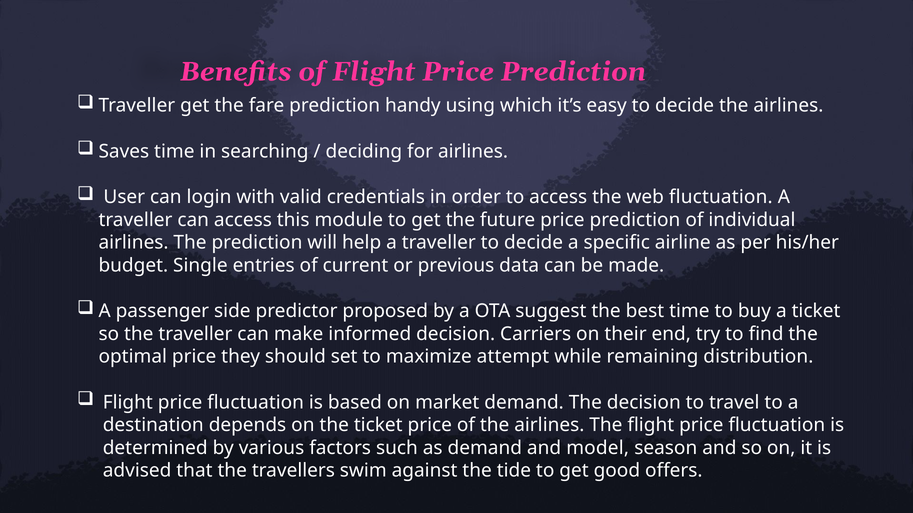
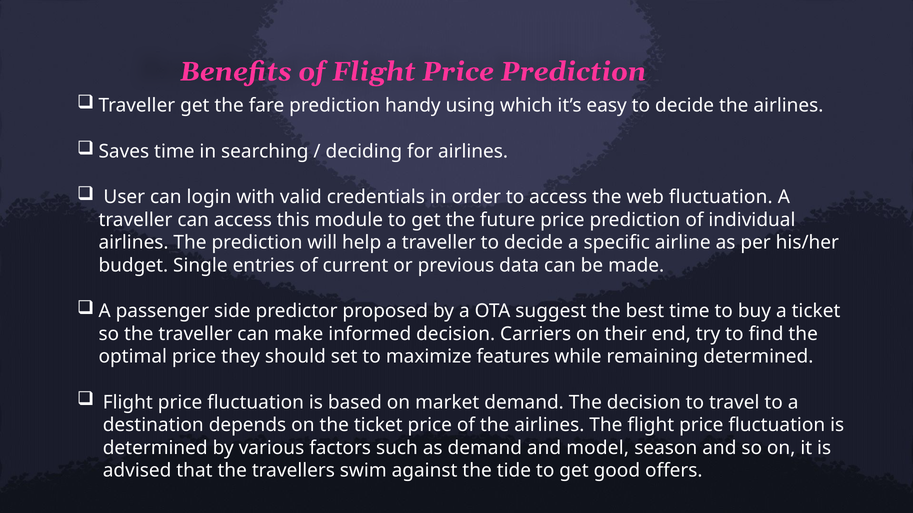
attempt: attempt -> features
remaining distribution: distribution -> determined
